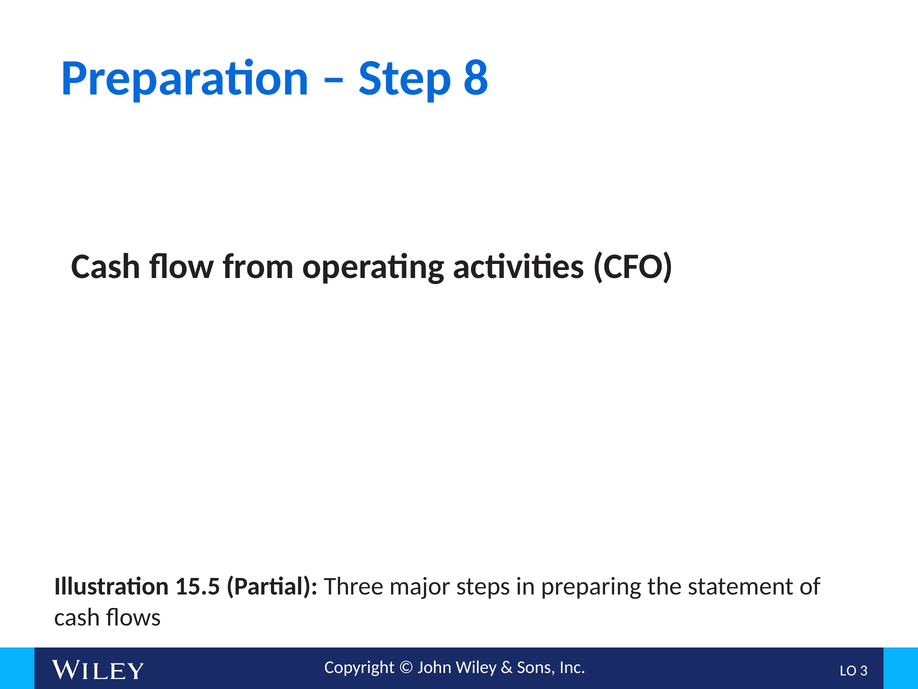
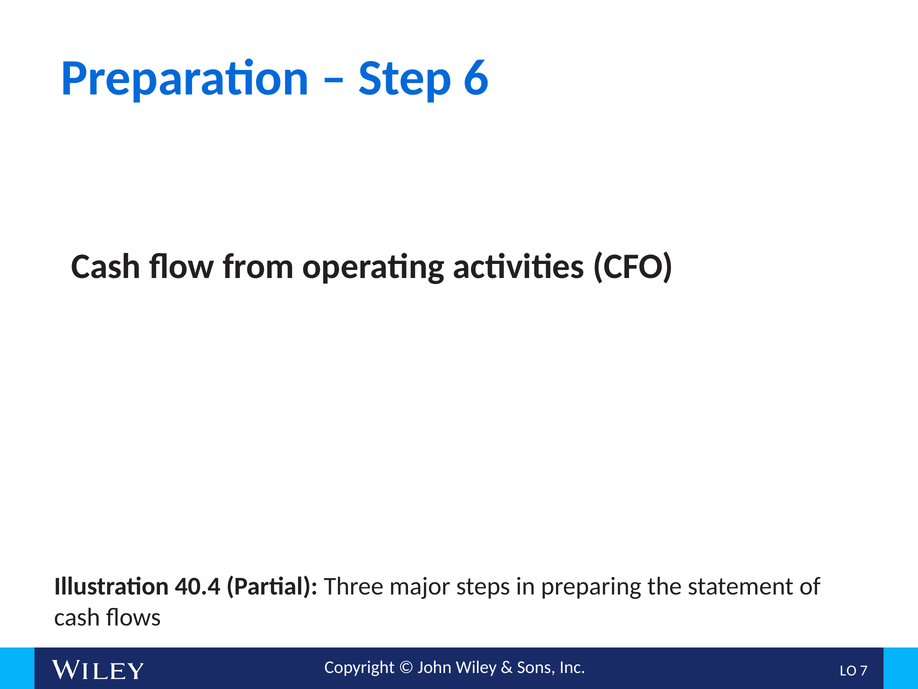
8: 8 -> 6
15.5: 15.5 -> 40.4
3: 3 -> 7
